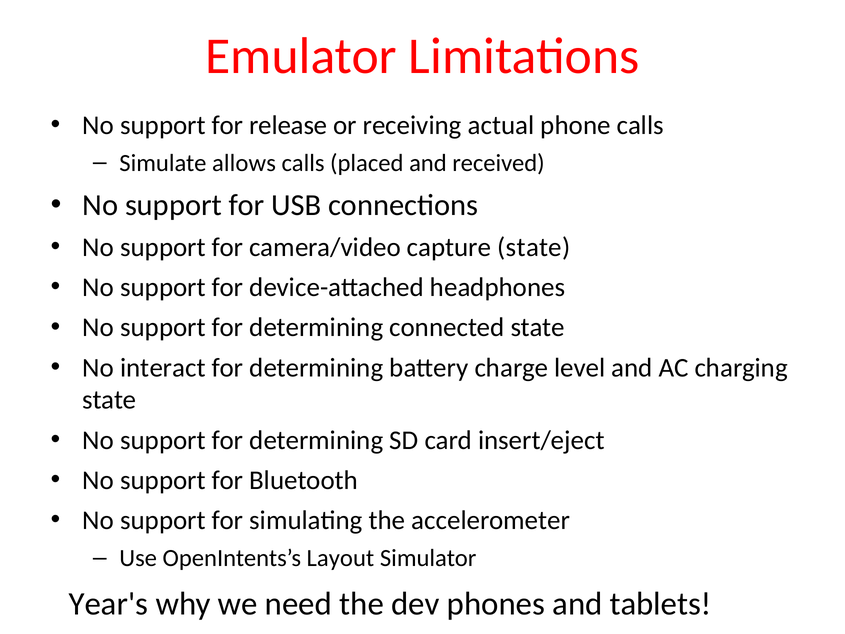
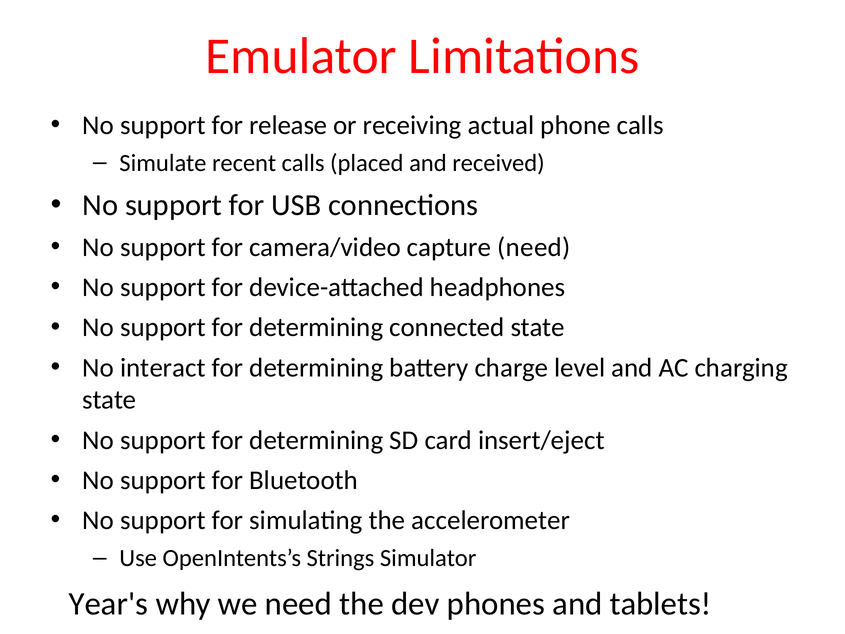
allows: allows -> recent
capture state: state -> need
Layout: Layout -> Strings
